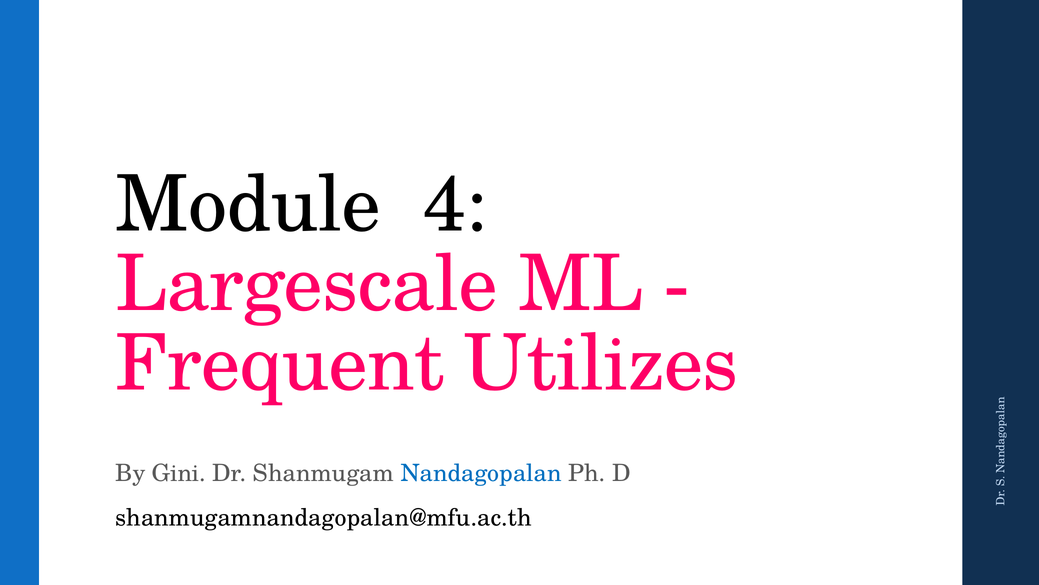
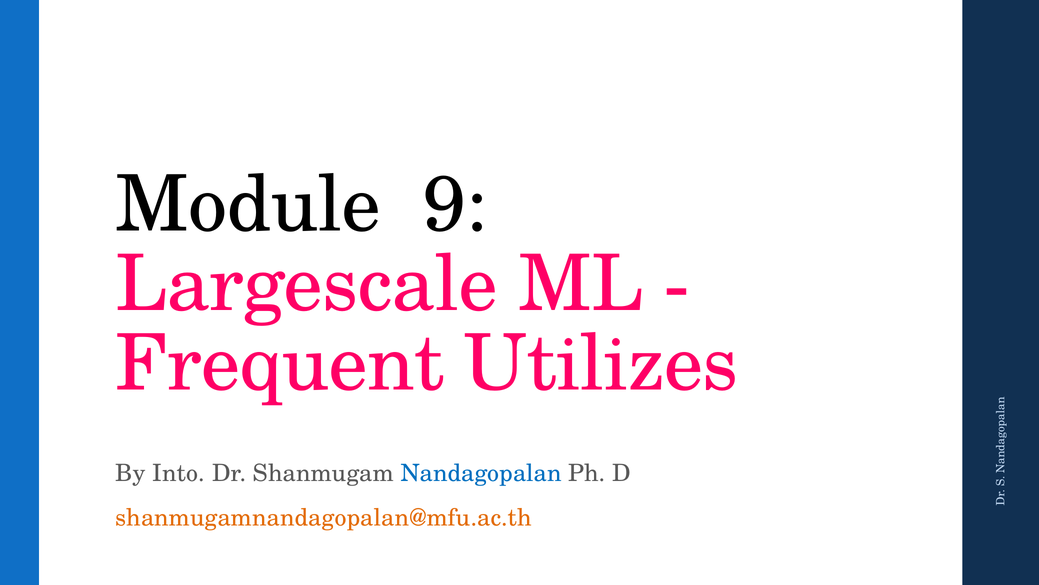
4: 4 -> 9
Gini: Gini -> Into
shanmugamnandagopalan@mfu.ac.th colour: black -> orange
